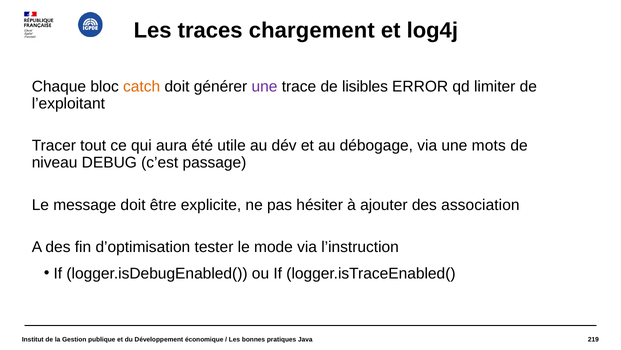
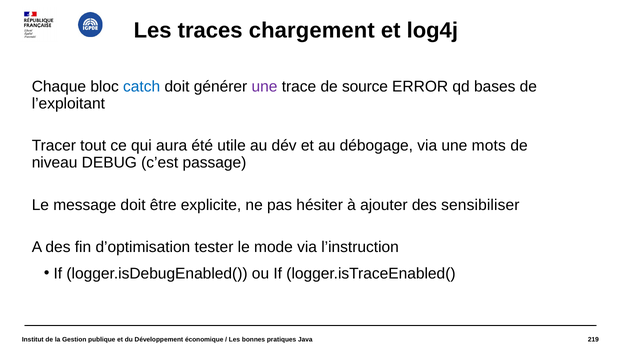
catch colour: orange -> blue
lisibles: lisibles -> source
limiter: limiter -> bases
association: association -> sensibiliser
